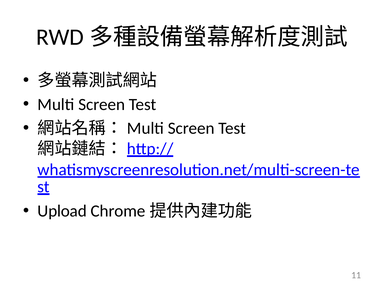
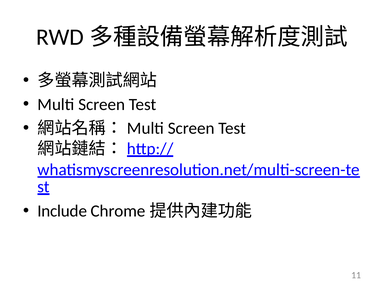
Upload: Upload -> Include
